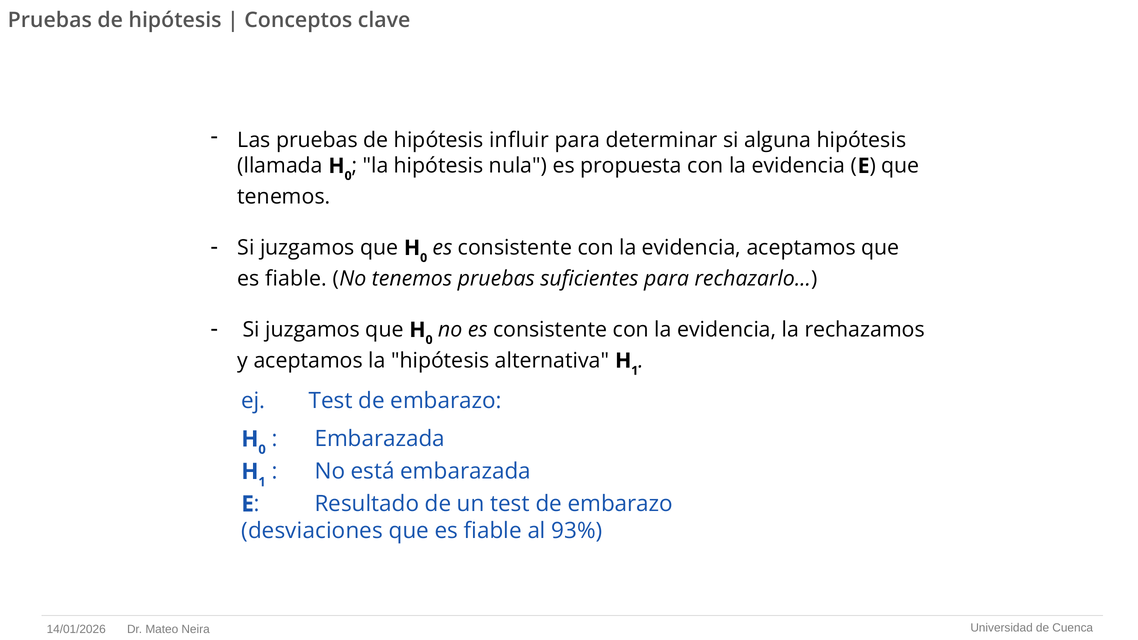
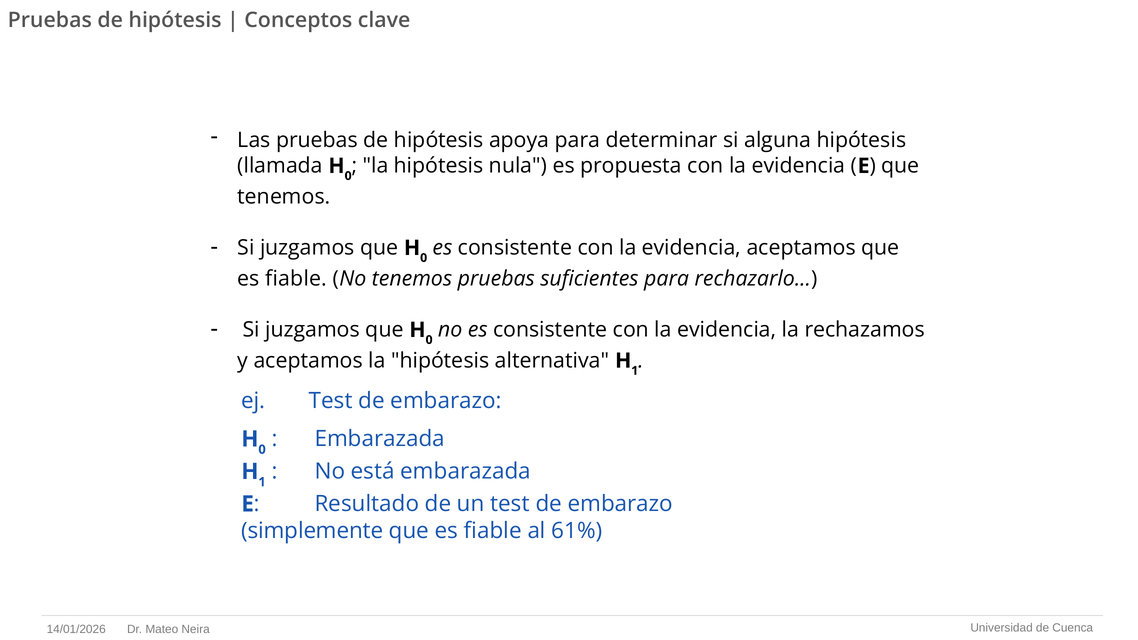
influir: influir -> apoya
desviaciones: desviaciones -> simplemente
93%: 93% -> 61%
